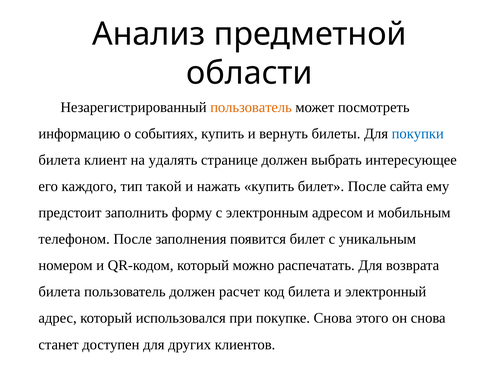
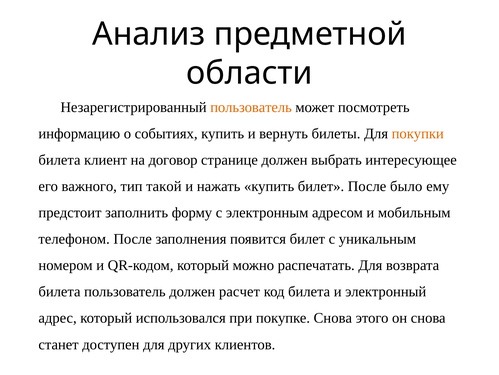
покупки colour: blue -> orange
удалять: удалять -> договор
каждого: каждого -> важного
сайта: сайта -> было
